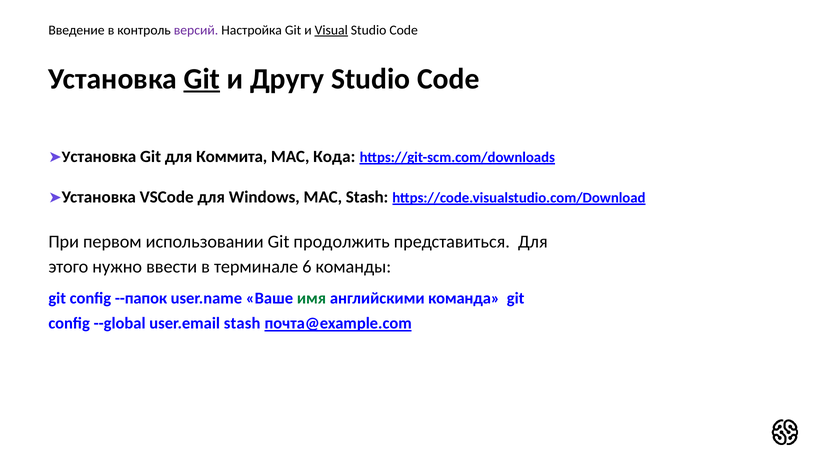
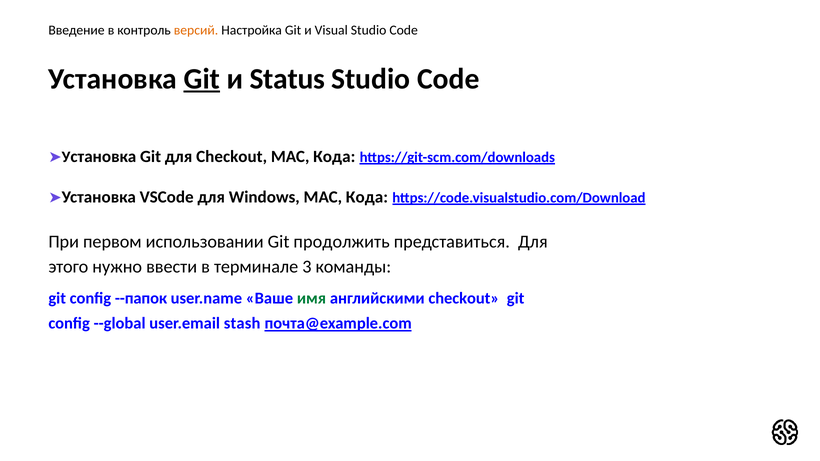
версий colour: purple -> orange
Visual underline: present -> none
Другу: Другу -> Status
для Коммита: Коммита -> Checkout
Windows MAC Stash: Stash -> Кода
6: 6 -> 3
английскими команда: команда -> checkout
